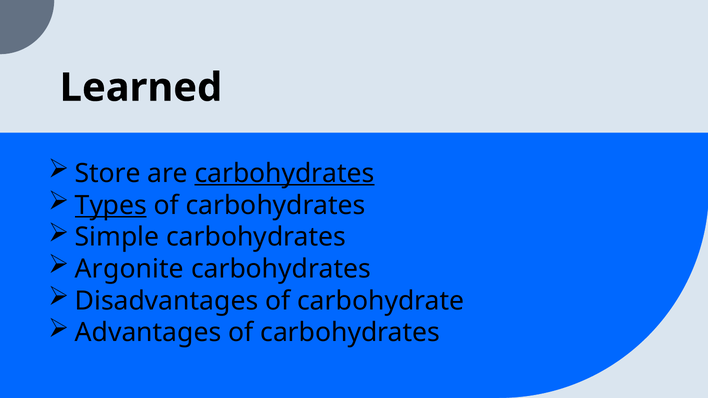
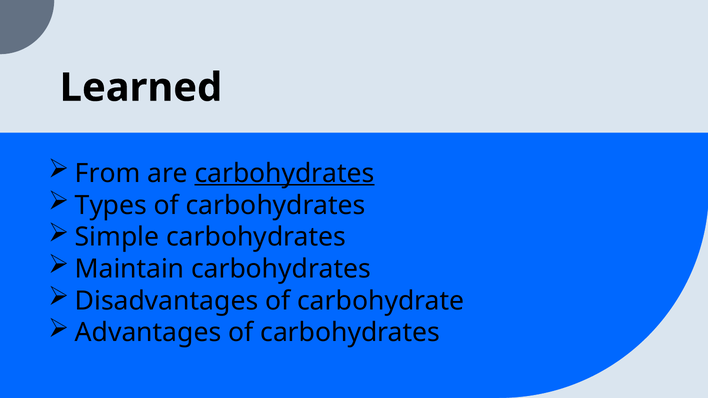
Store: Store -> From
Types underline: present -> none
Argonite: Argonite -> Maintain
